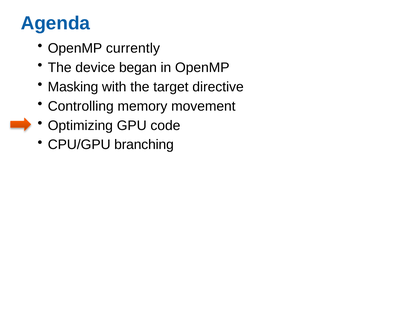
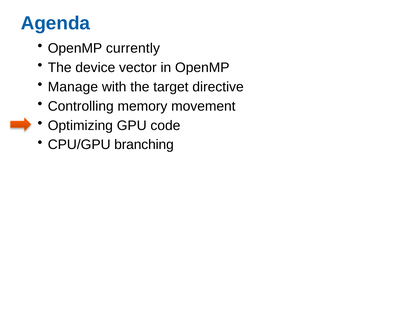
began: began -> vector
Masking: Masking -> Manage
